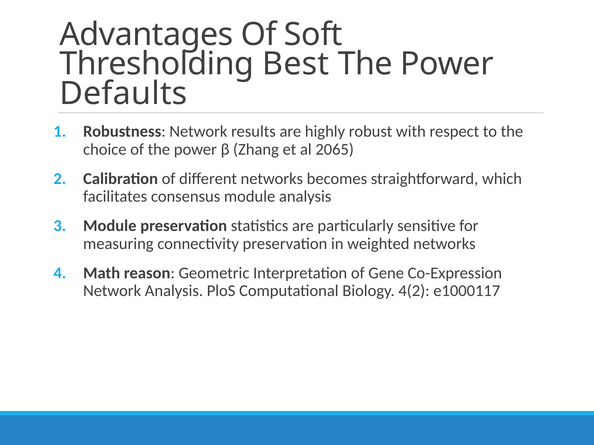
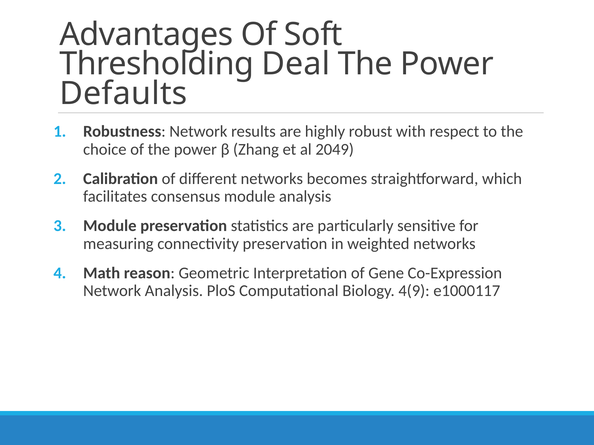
Best: Best -> Deal
2065: 2065 -> 2049
4(2: 4(2 -> 4(9
